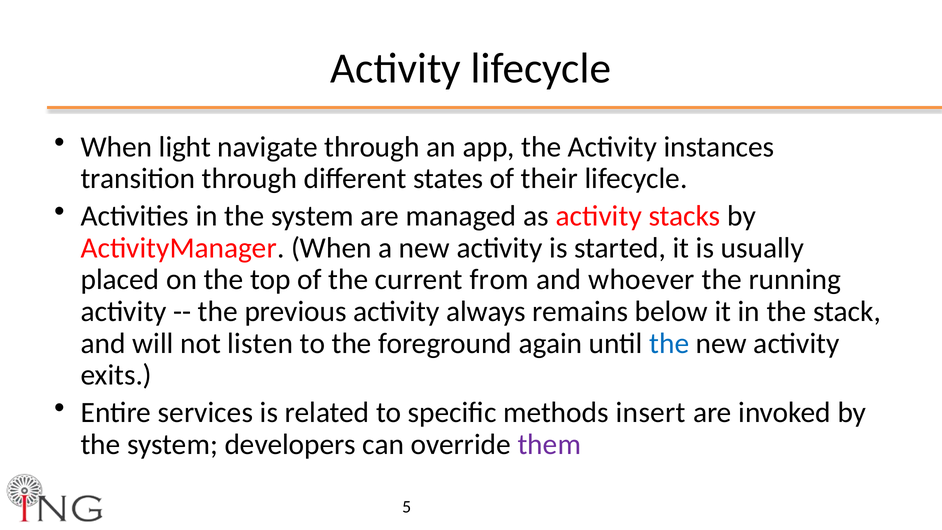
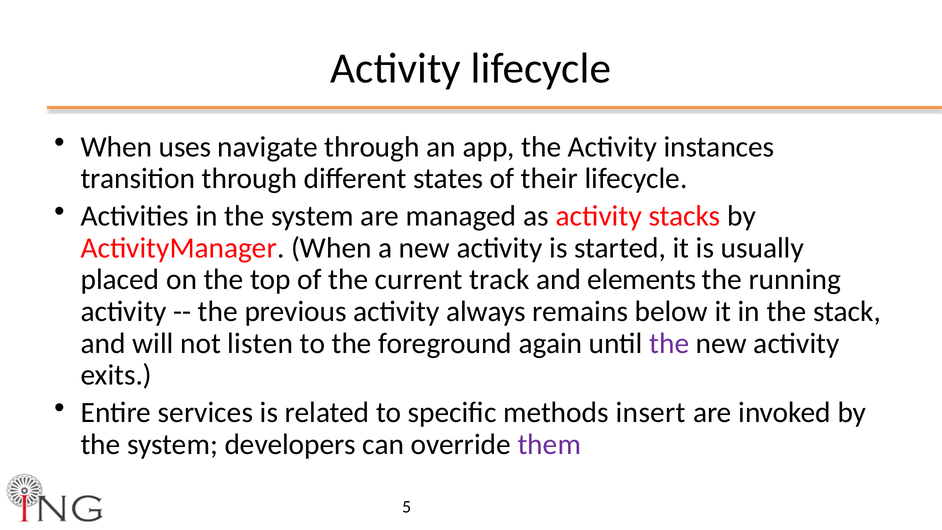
light: light -> uses
from: from -> track
whoever: whoever -> elements
the at (669, 343) colour: blue -> purple
